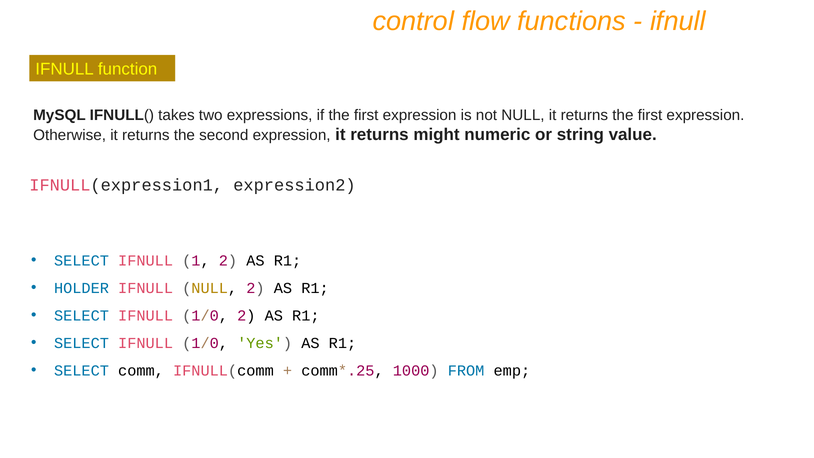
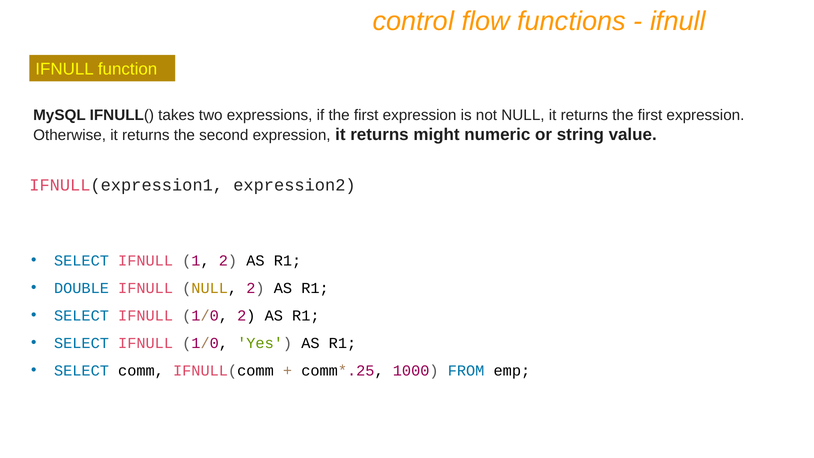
HOLDER: HOLDER -> DOUBLE
